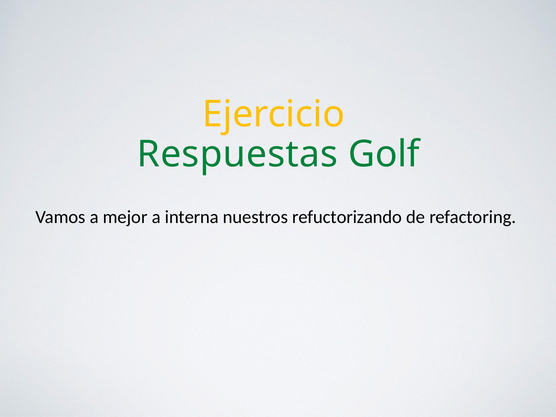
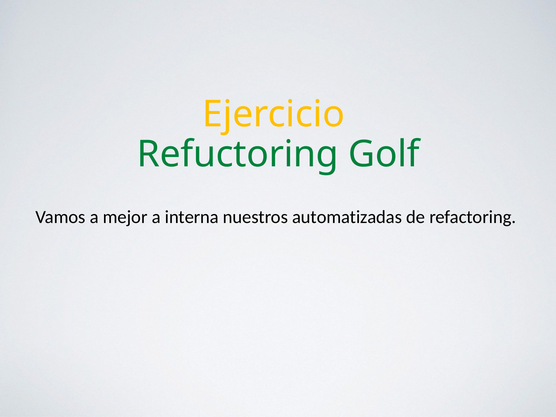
Respuestas: Respuestas -> Refuctoring
refuctorizando: refuctorizando -> automatizadas
